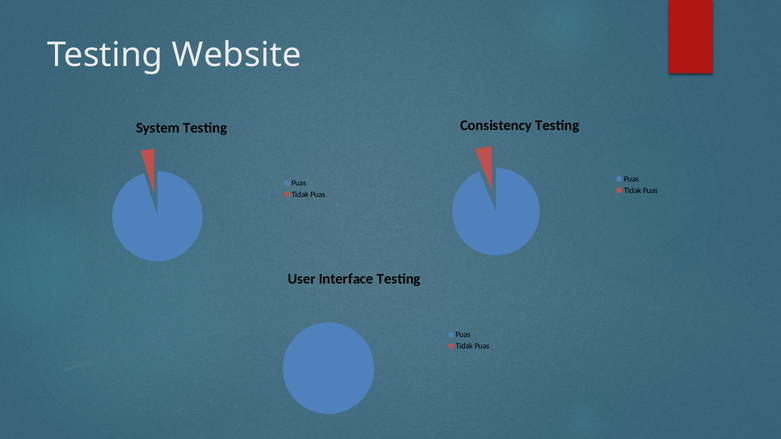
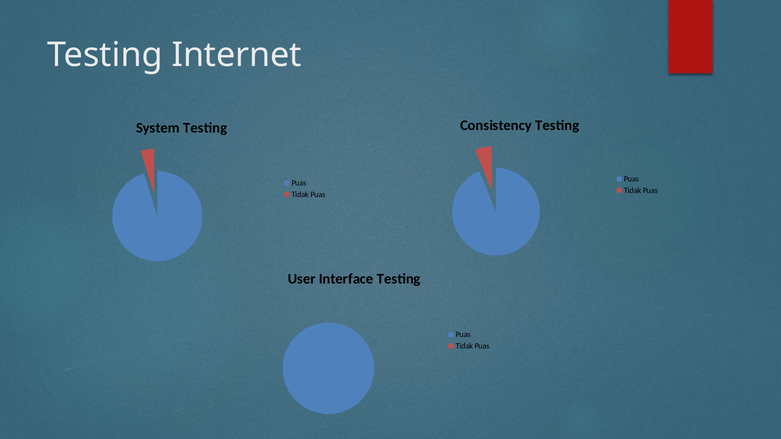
Website: Website -> Internet
